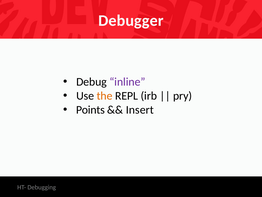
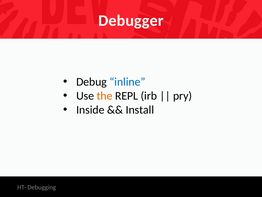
inline colour: purple -> blue
Points: Points -> Inside
Insert: Insert -> Install
